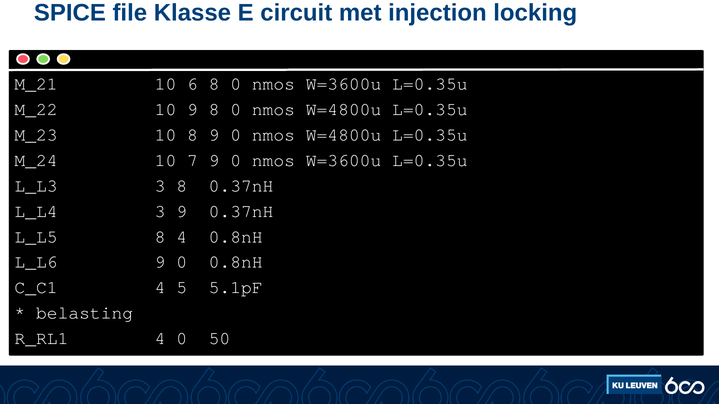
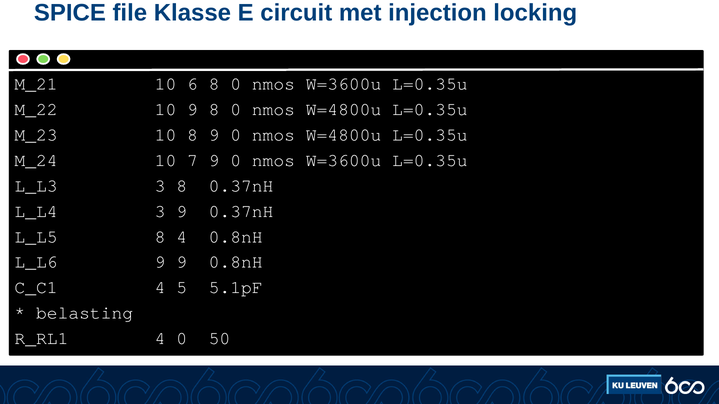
L_L6 9 0: 0 -> 9
